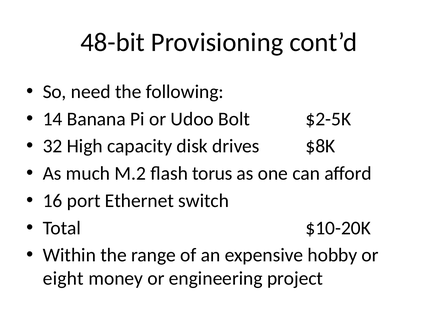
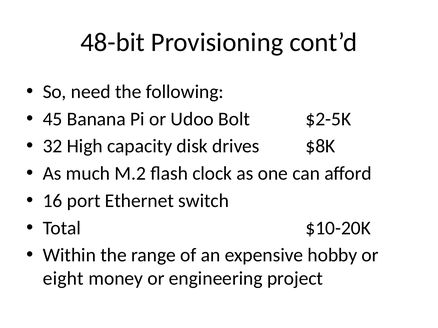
14: 14 -> 45
torus: torus -> clock
